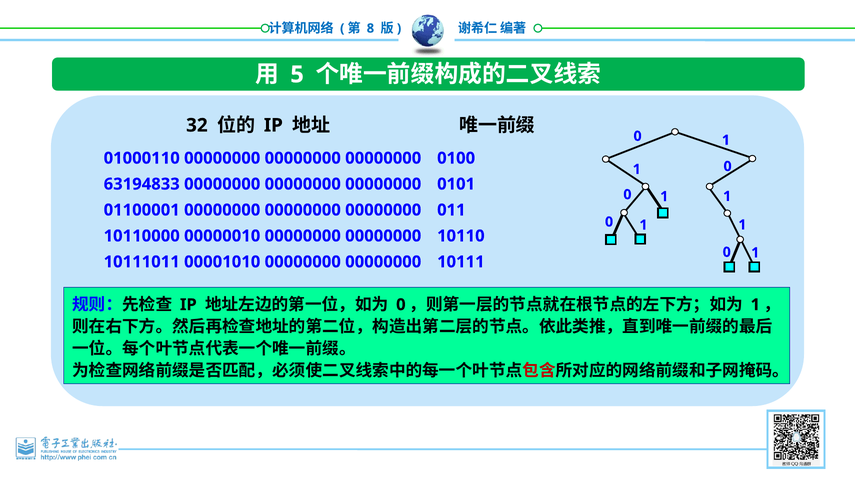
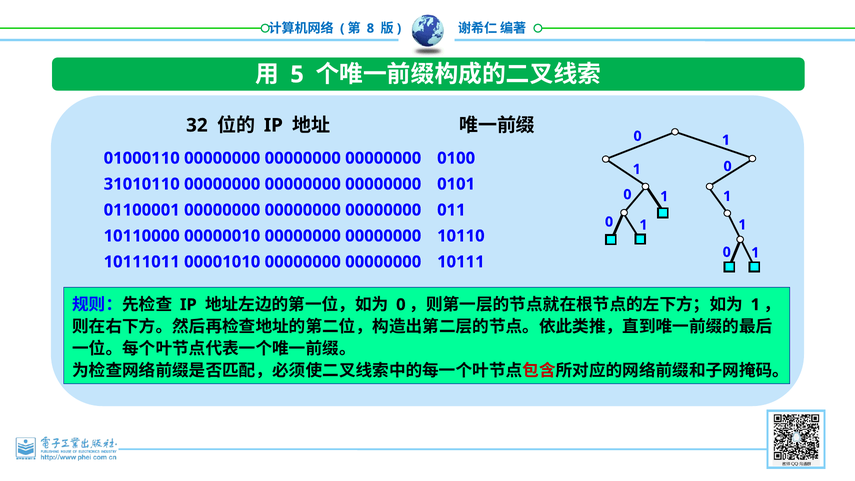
63194833: 63194833 -> 31010110
